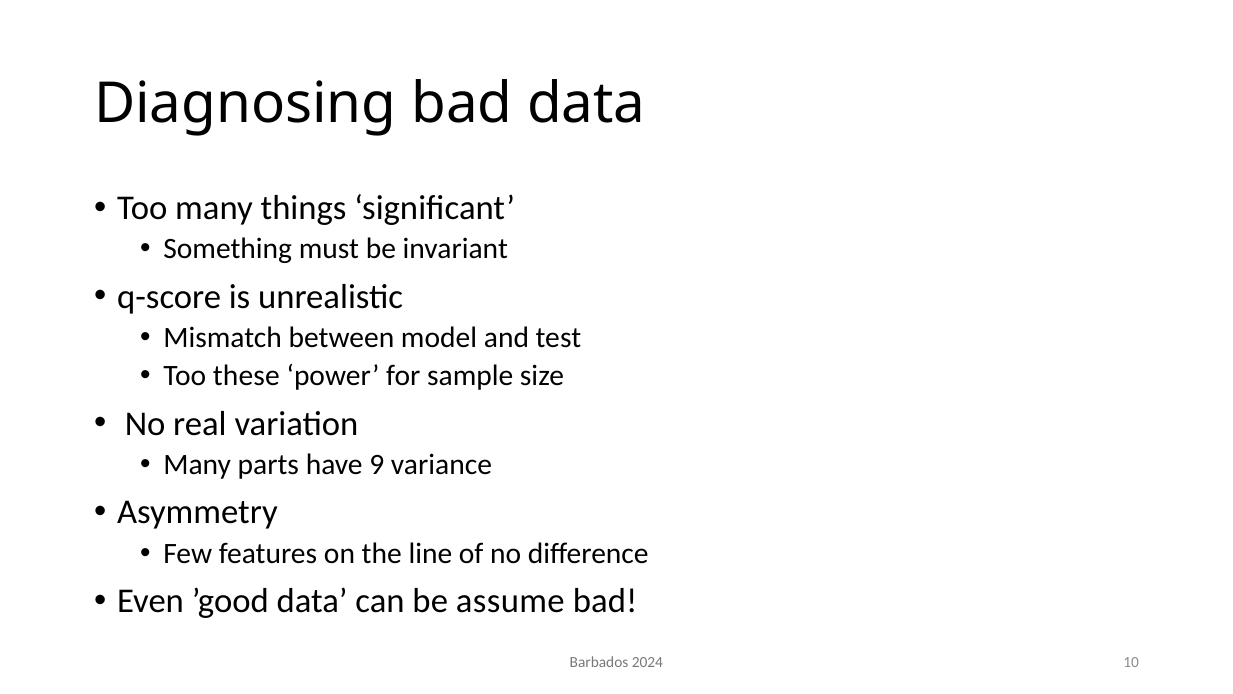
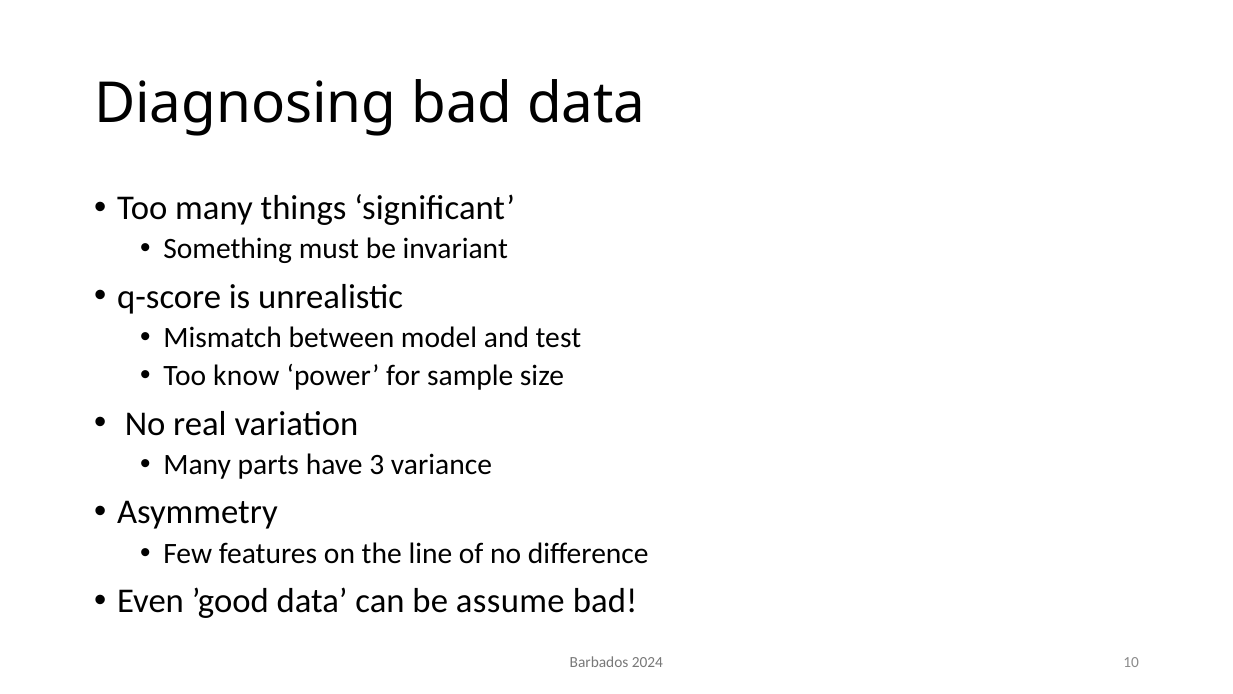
these: these -> know
9: 9 -> 3
